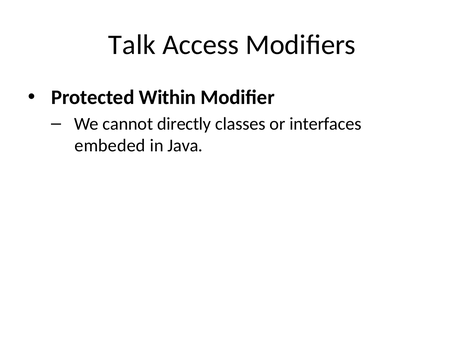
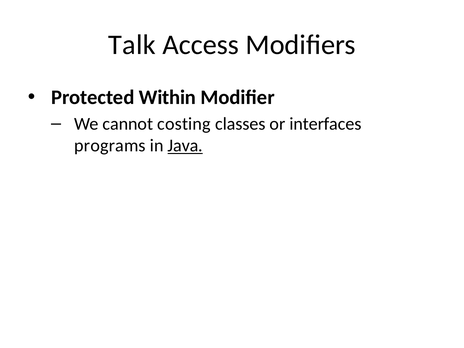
directly: directly -> costing
embeded: embeded -> programs
Java underline: none -> present
